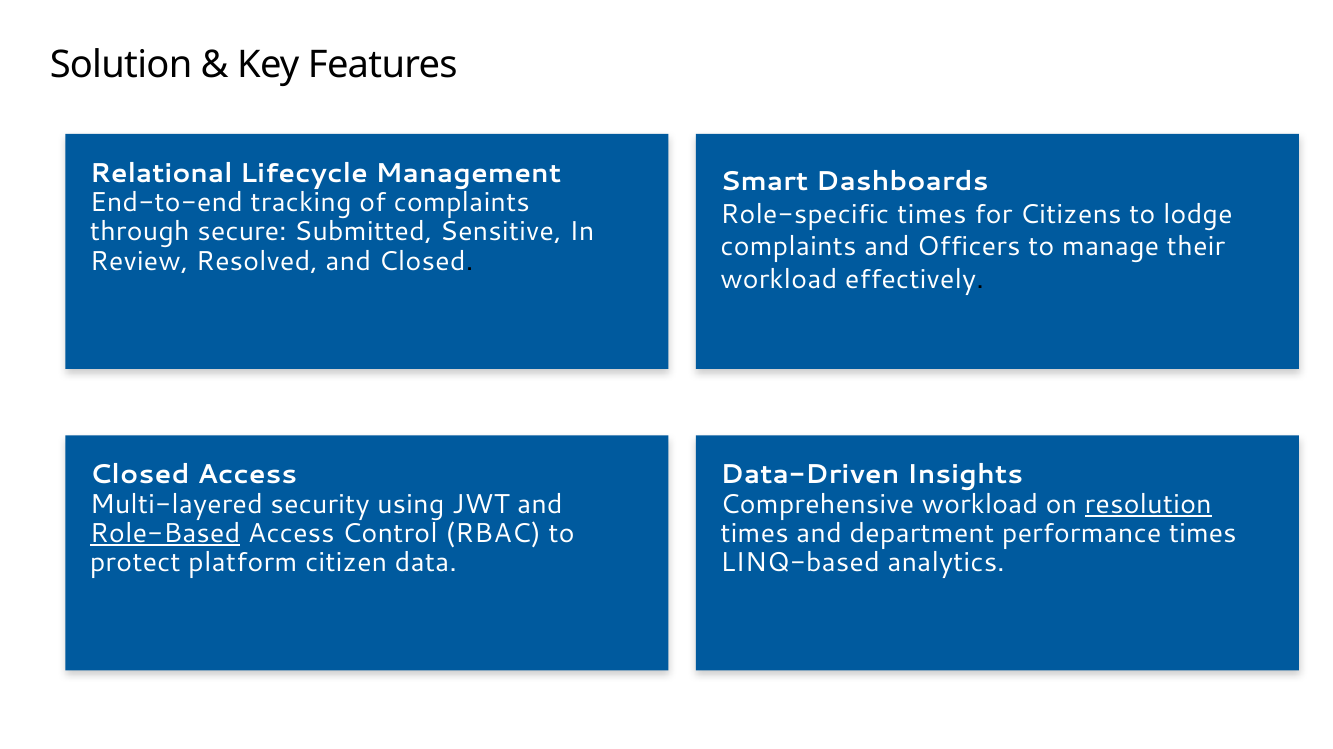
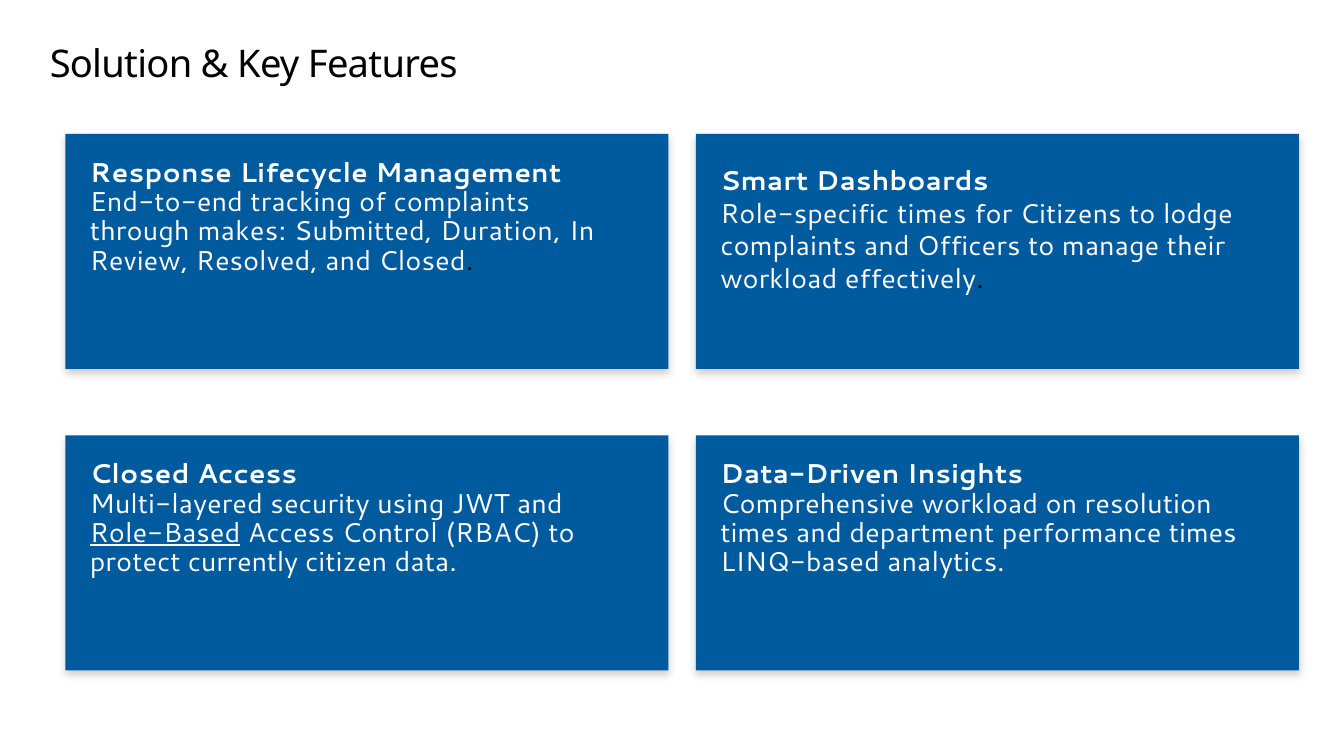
Relational: Relational -> Response
secure: secure -> makes
Sensitive: Sensitive -> Duration
resolution underline: present -> none
platform: platform -> currently
